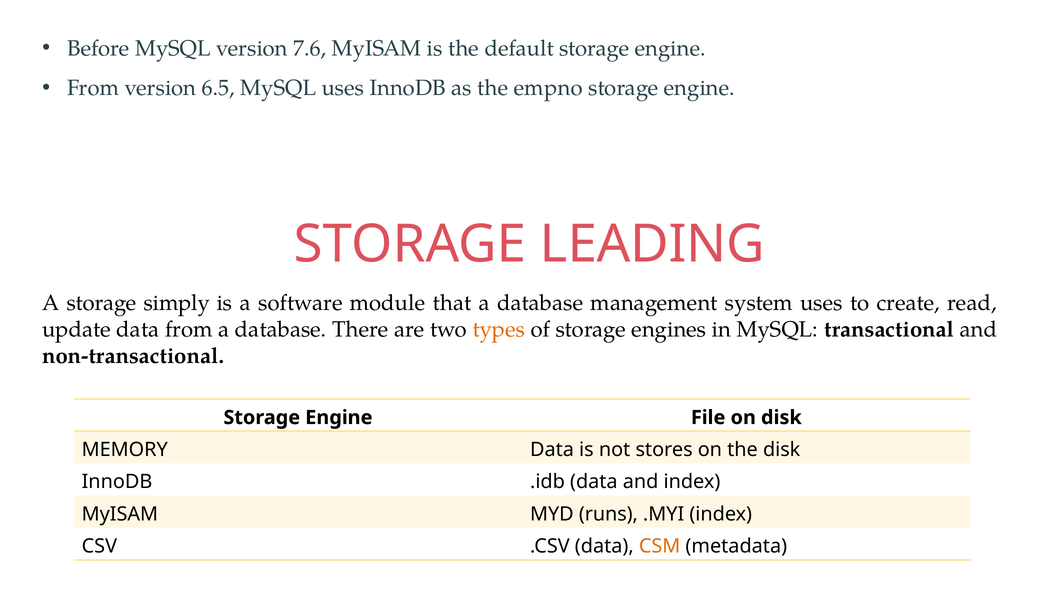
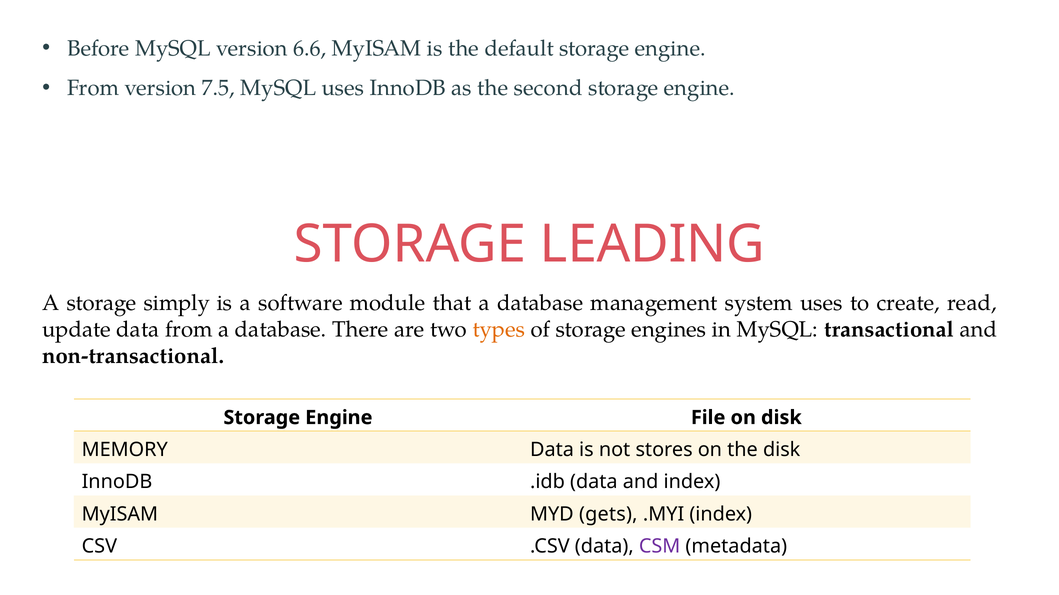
7.6: 7.6 -> 6.6
6.5: 6.5 -> 7.5
empno: empno -> second
runs: runs -> gets
CSM colour: orange -> purple
